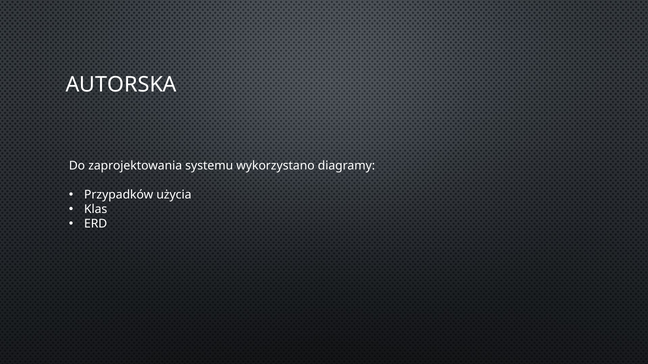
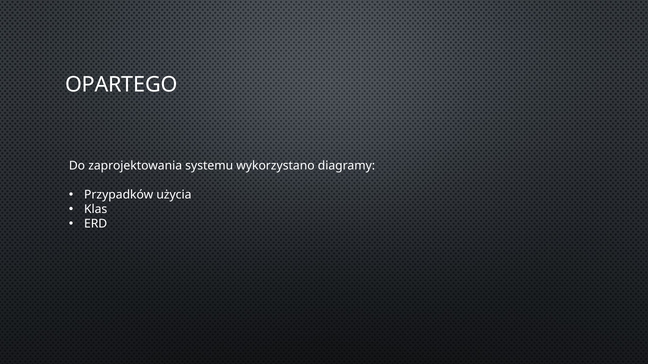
AUTORSKA: AUTORSKA -> OPARTEGO
